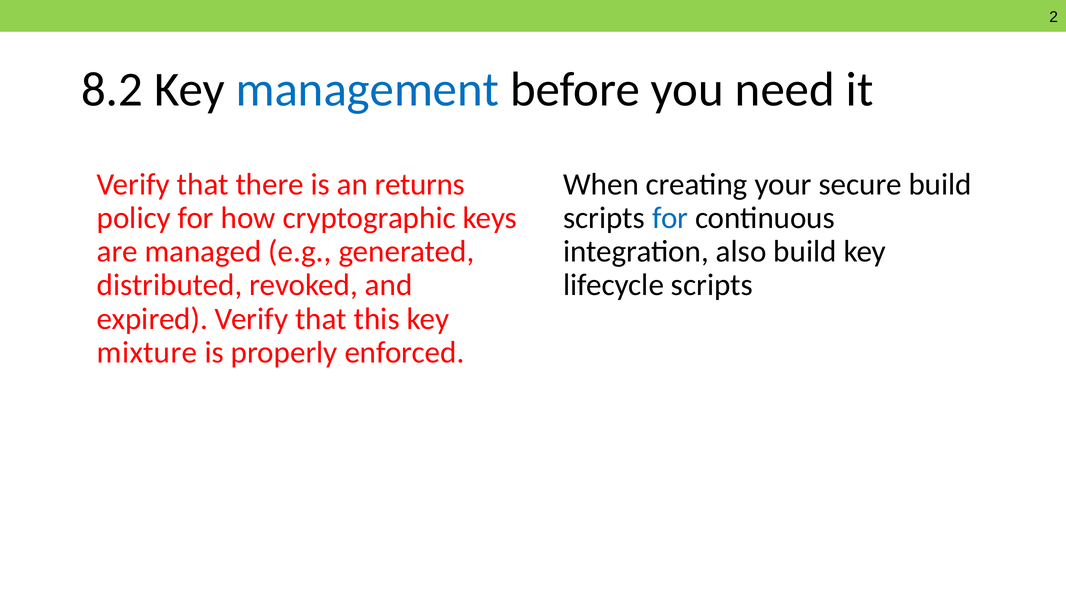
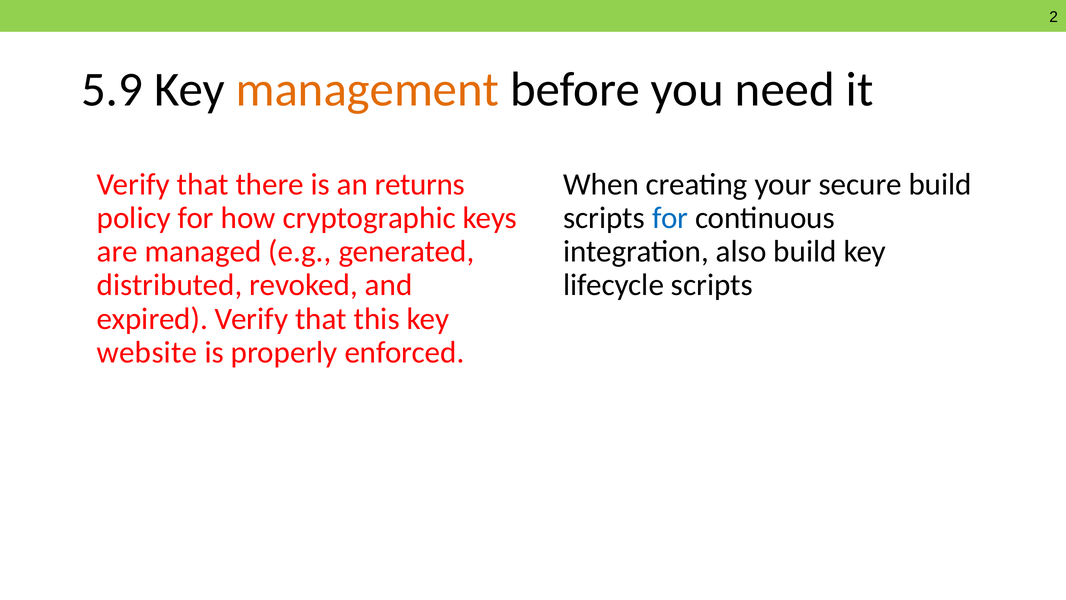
8.2: 8.2 -> 5.9
management colour: blue -> orange
mixture: mixture -> website
